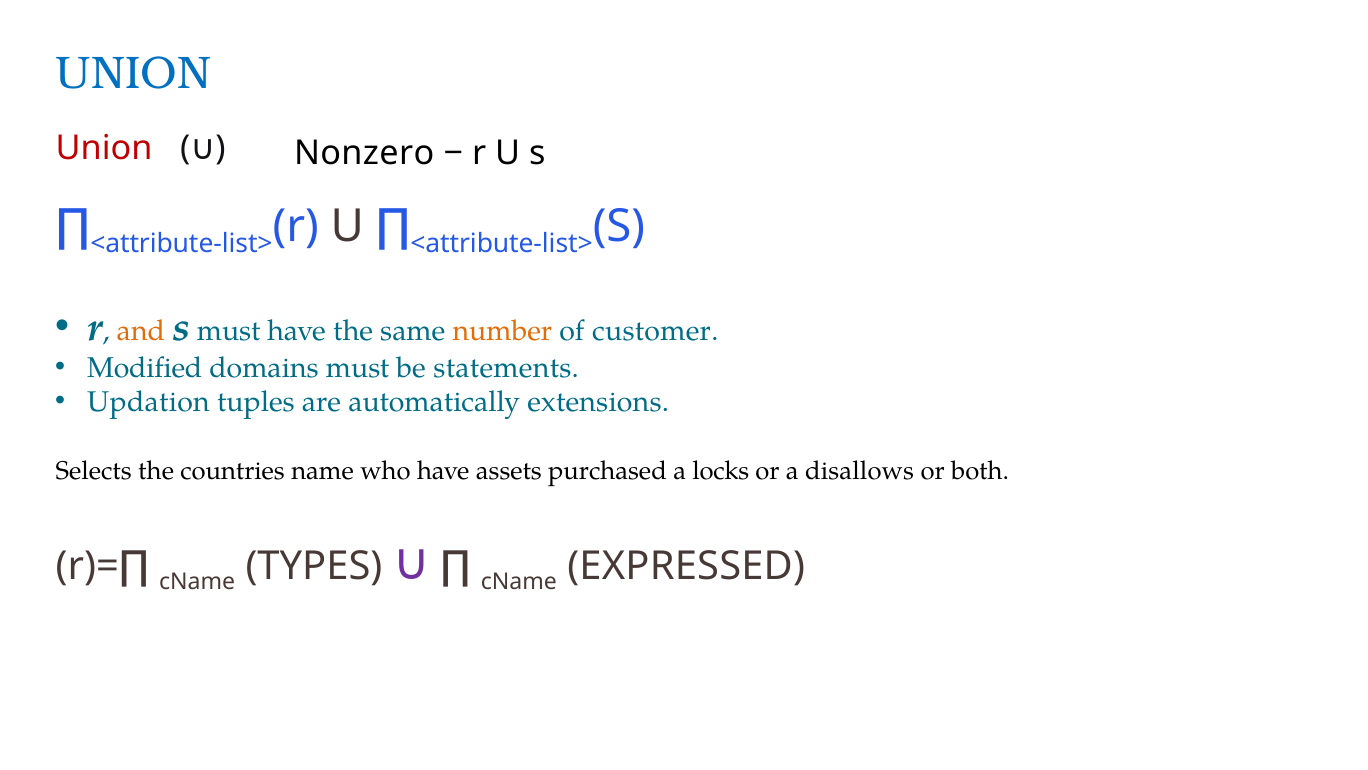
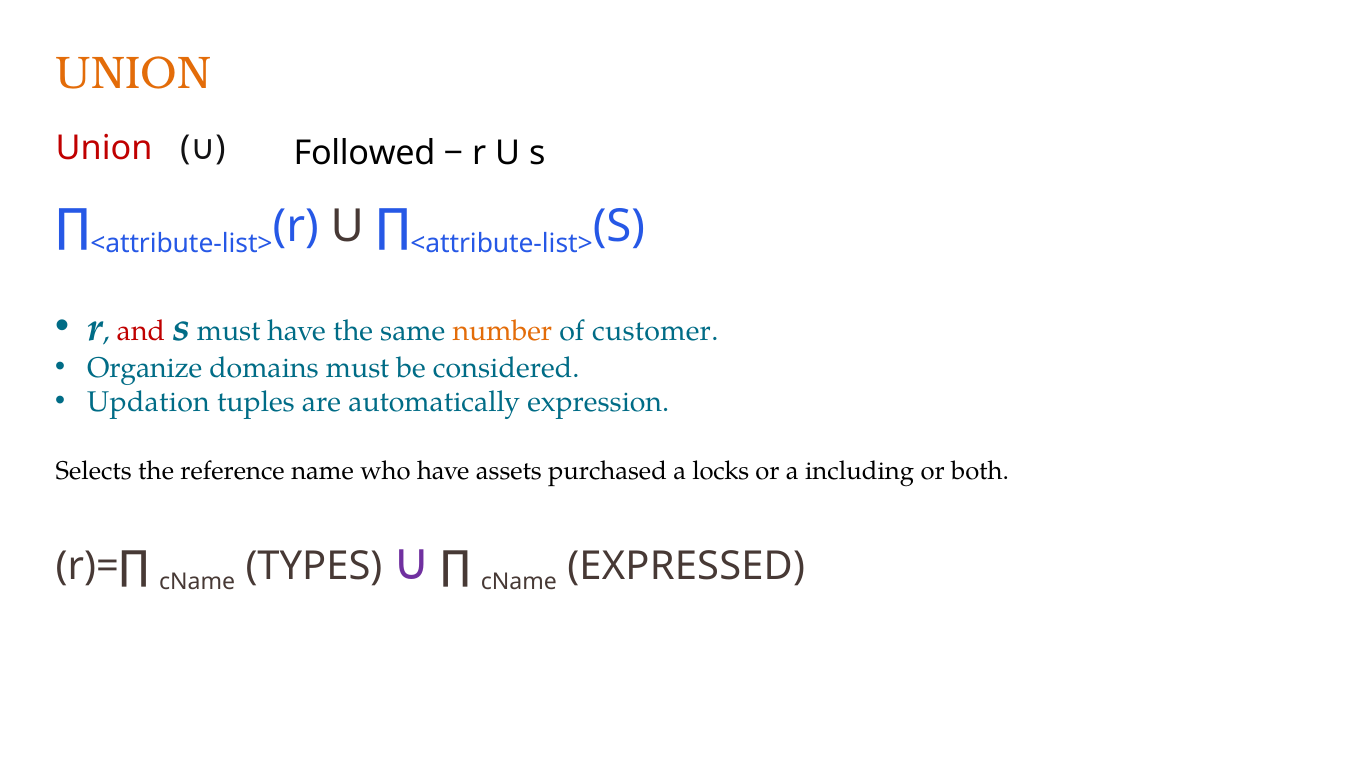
UNION at (133, 73) colour: blue -> orange
Nonzero: Nonzero -> Followed
and colour: orange -> red
Modified: Modified -> Organize
statements: statements -> considered
extensions: extensions -> expression
countries: countries -> reference
disallows: disallows -> including
